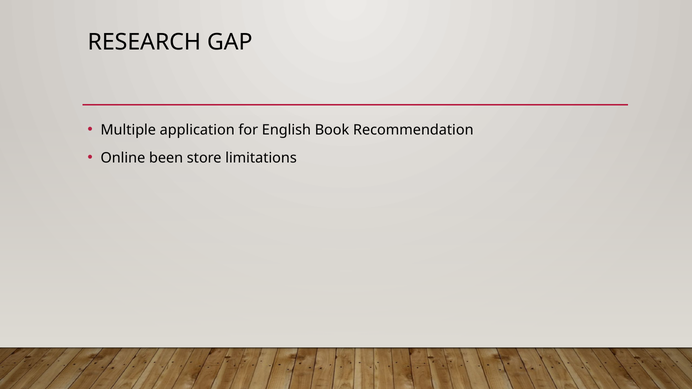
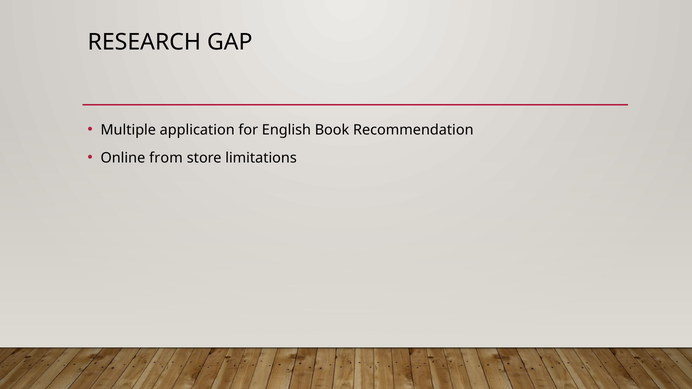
been: been -> from
